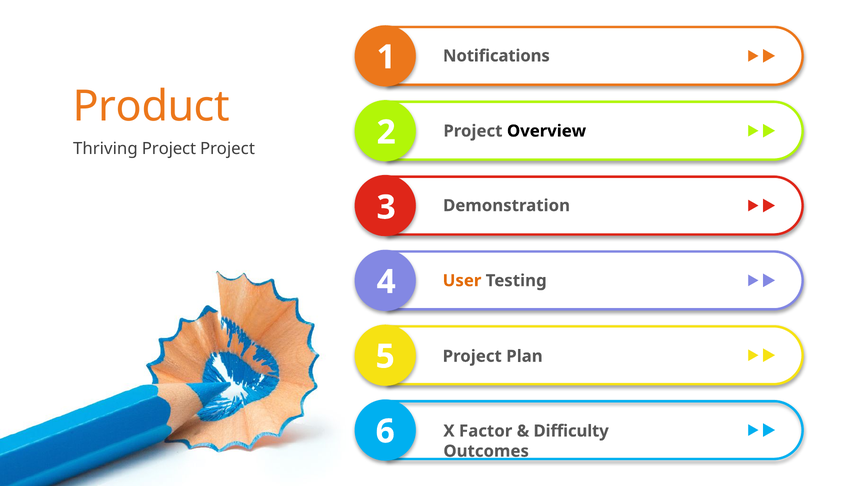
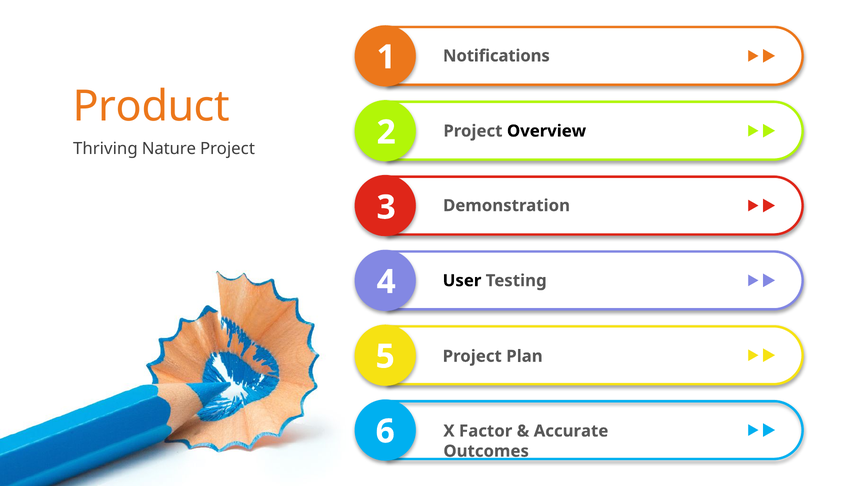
Thriving Project: Project -> Nature
User colour: orange -> black
Difficulty: Difficulty -> Accurate
